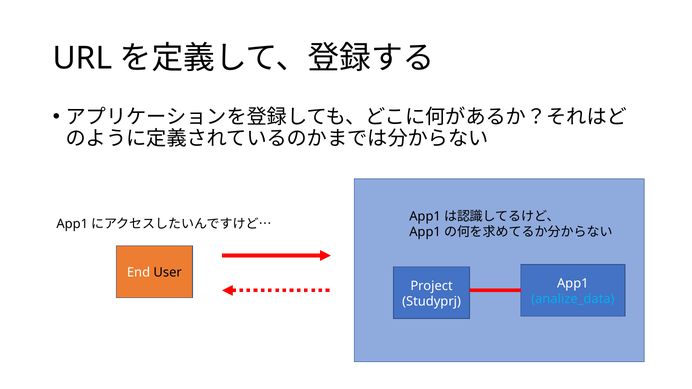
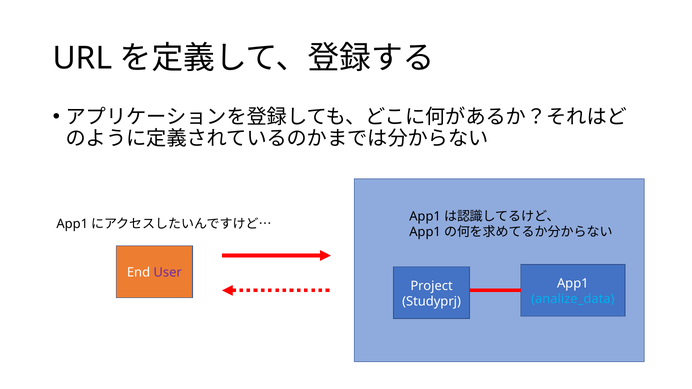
User colour: black -> purple
